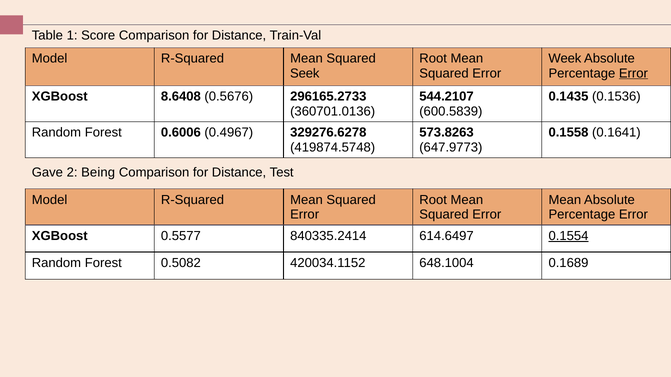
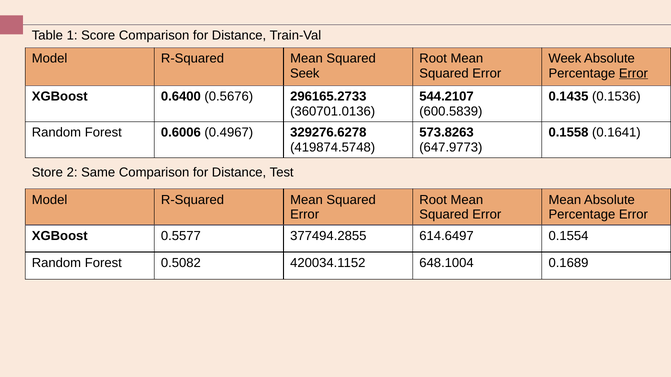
8.6408: 8.6408 -> 0.6400
Gave: Gave -> Store
Being: Being -> Same
840335.2414: 840335.2414 -> 377494.2855
0.1554 underline: present -> none
